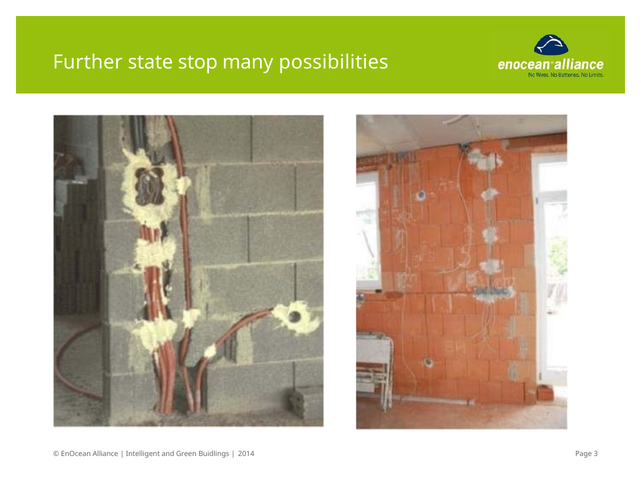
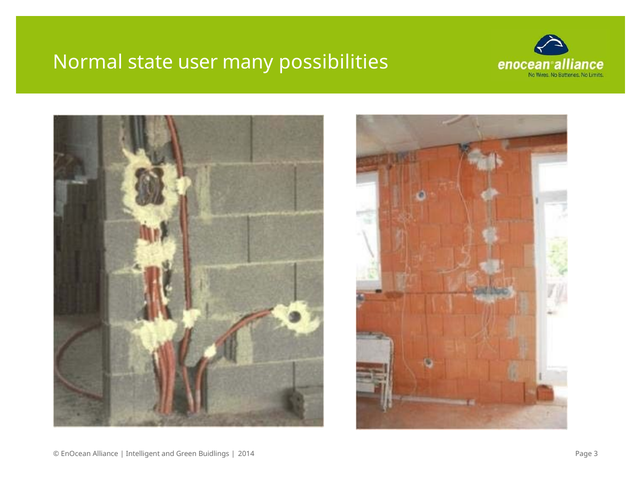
Further: Further -> Normal
stop: stop -> user
